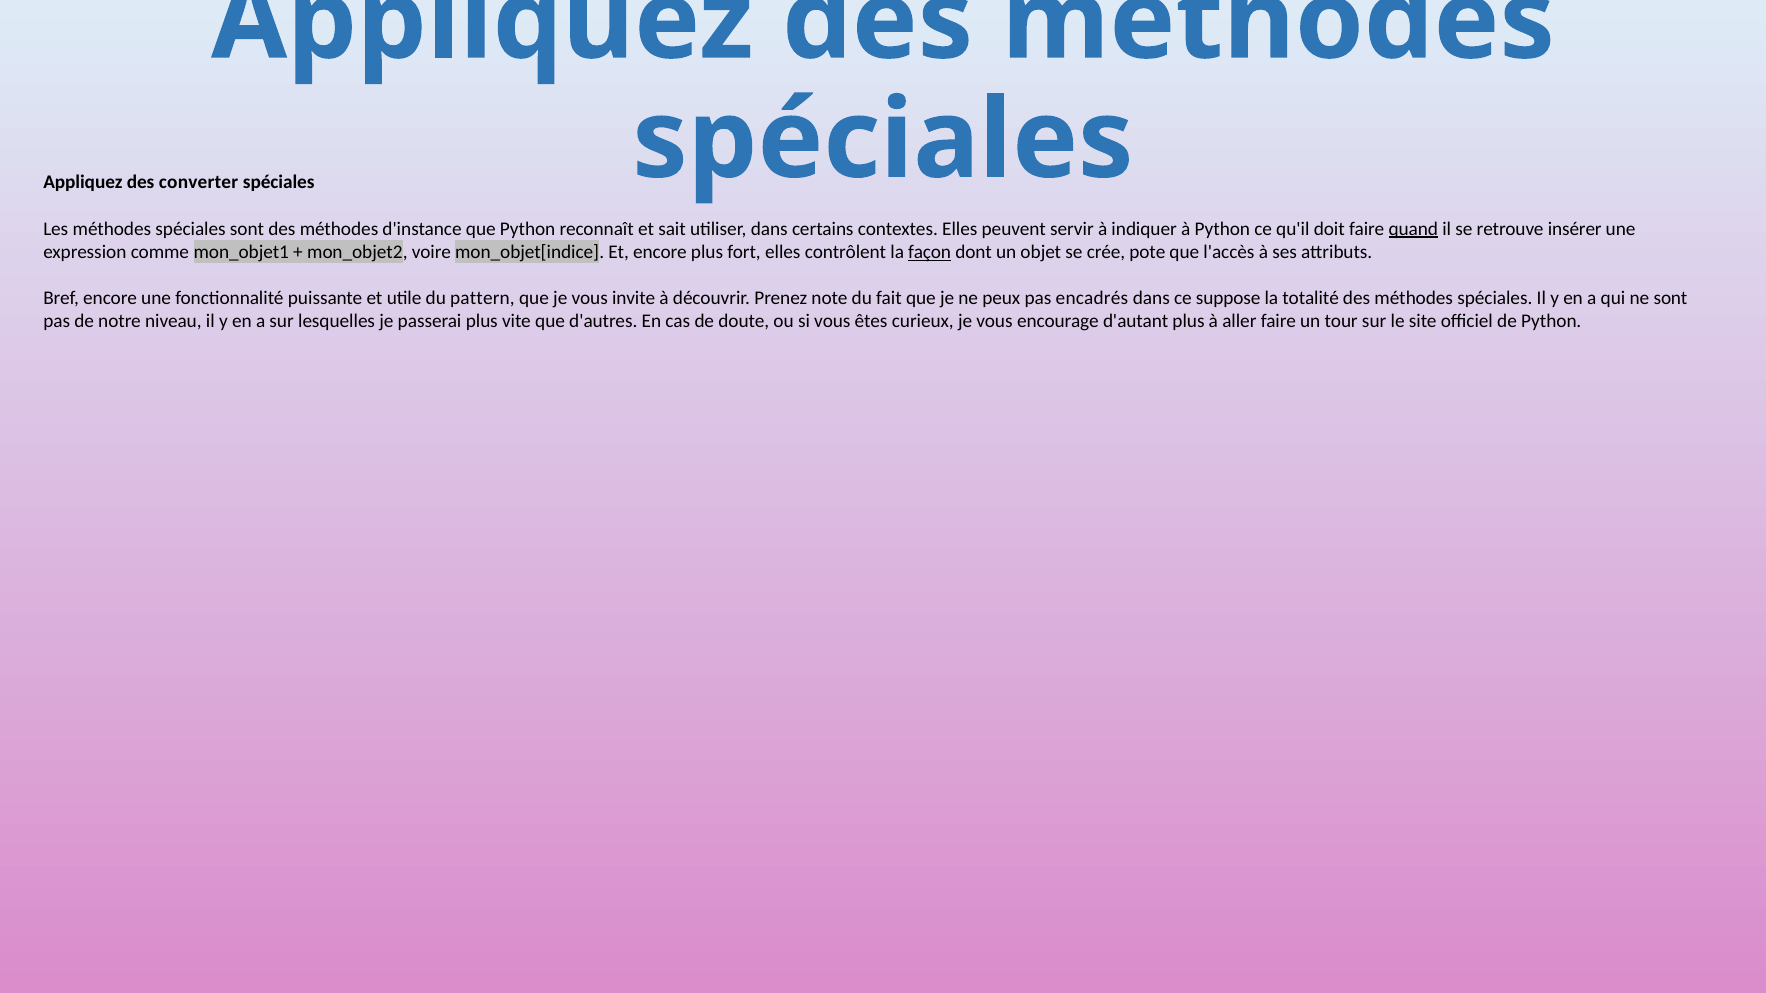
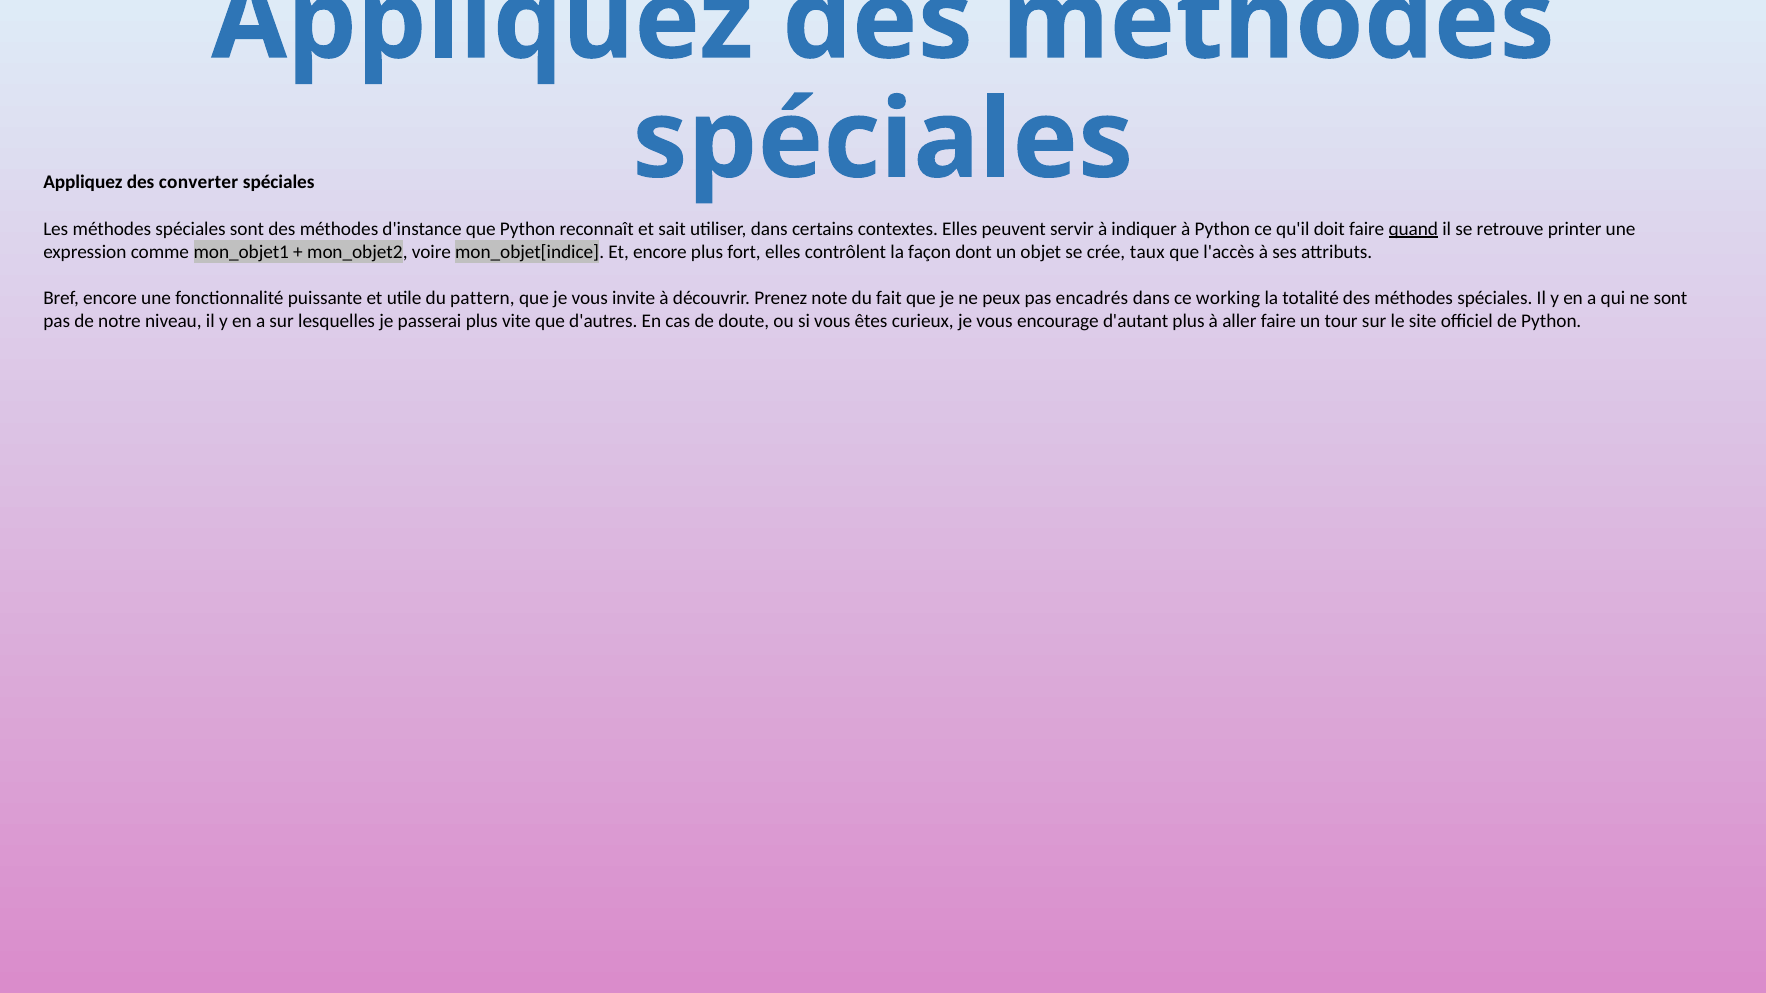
insérer: insérer -> printer
façon underline: present -> none
pote: pote -> taux
suppose: suppose -> working
